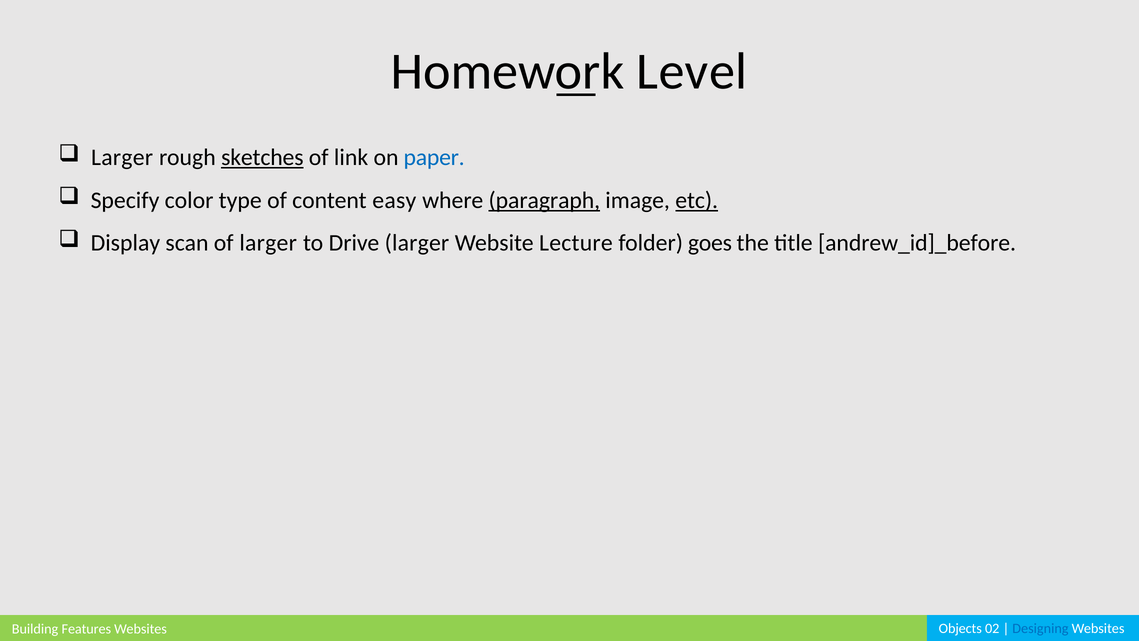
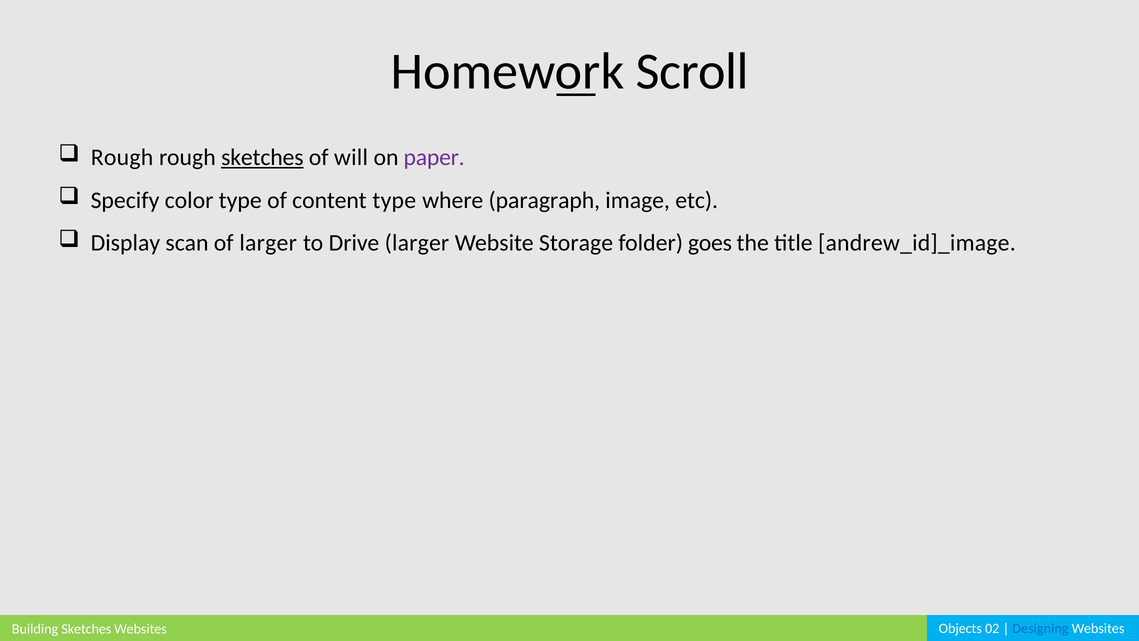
Level: Level -> Scroll
Larger at (122, 158): Larger -> Rough
link: link -> will
paper colour: blue -> purple
content easy: easy -> type
paragraph underline: present -> none
etc underline: present -> none
Lecture: Lecture -> Storage
andrew_id]_before: andrew_id]_before -> andrew_id]_image
Building Features: Features -> Sketches
